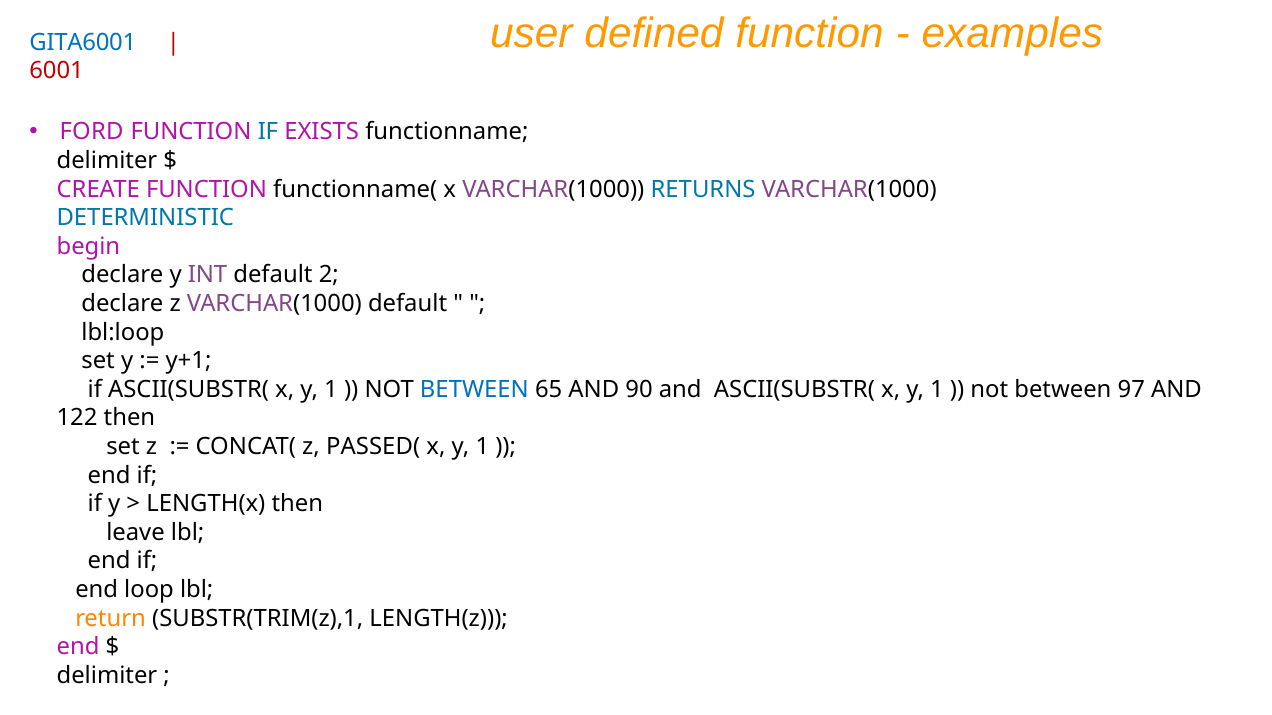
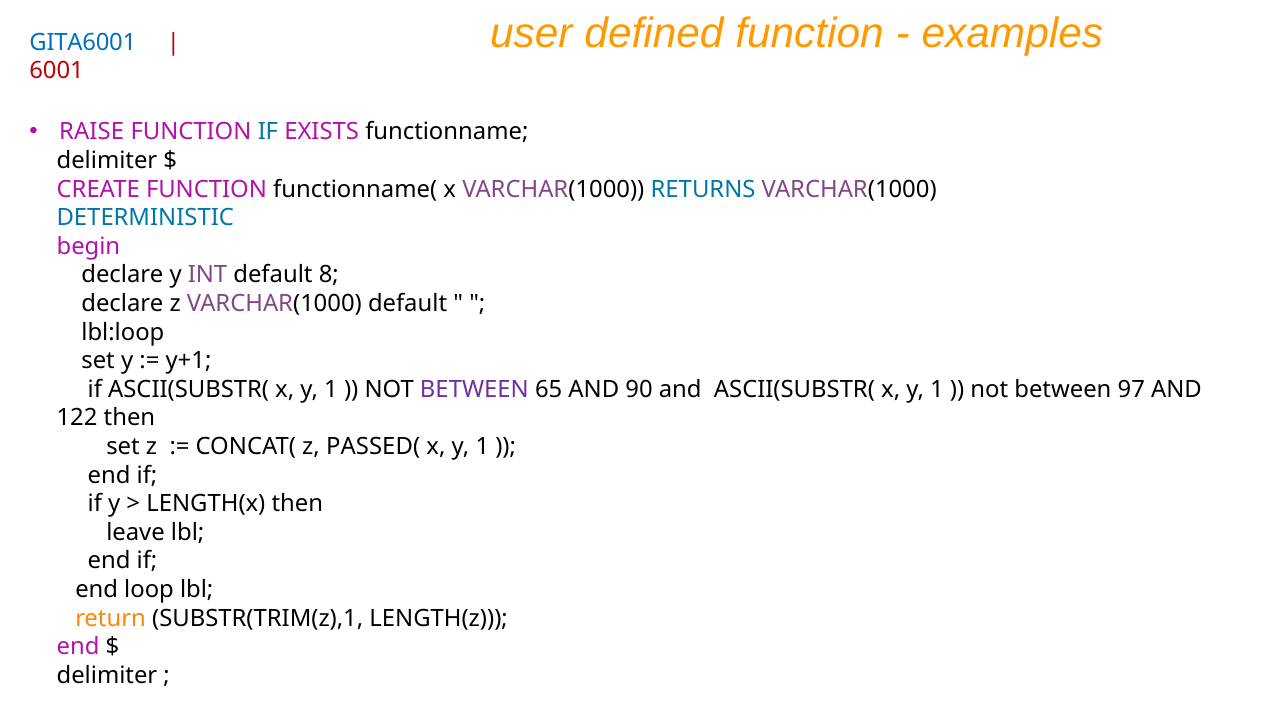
FORD: FORD -> RAISE
2: 2 -> 8
BETWEEN at (474, 390) colour: blue -> purple
